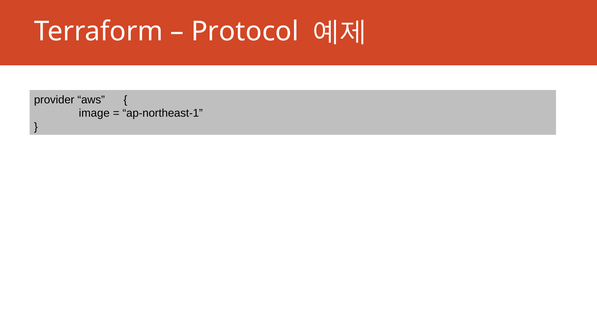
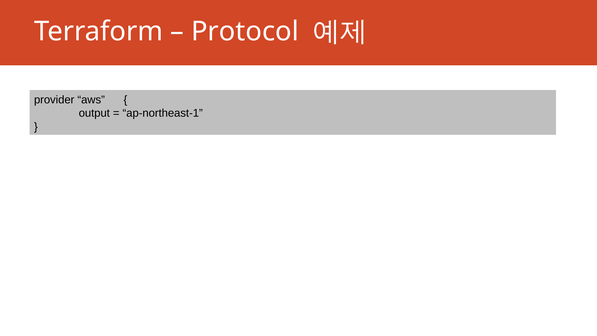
image: image -> output
